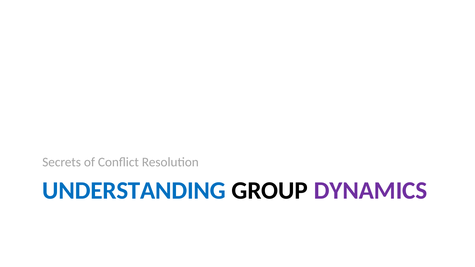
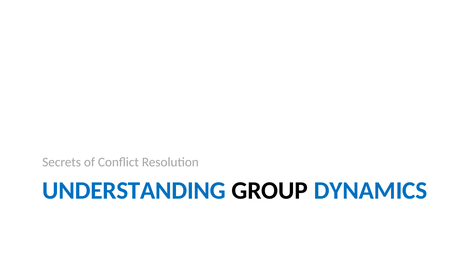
DYNAMICS colour: purple -> blue
